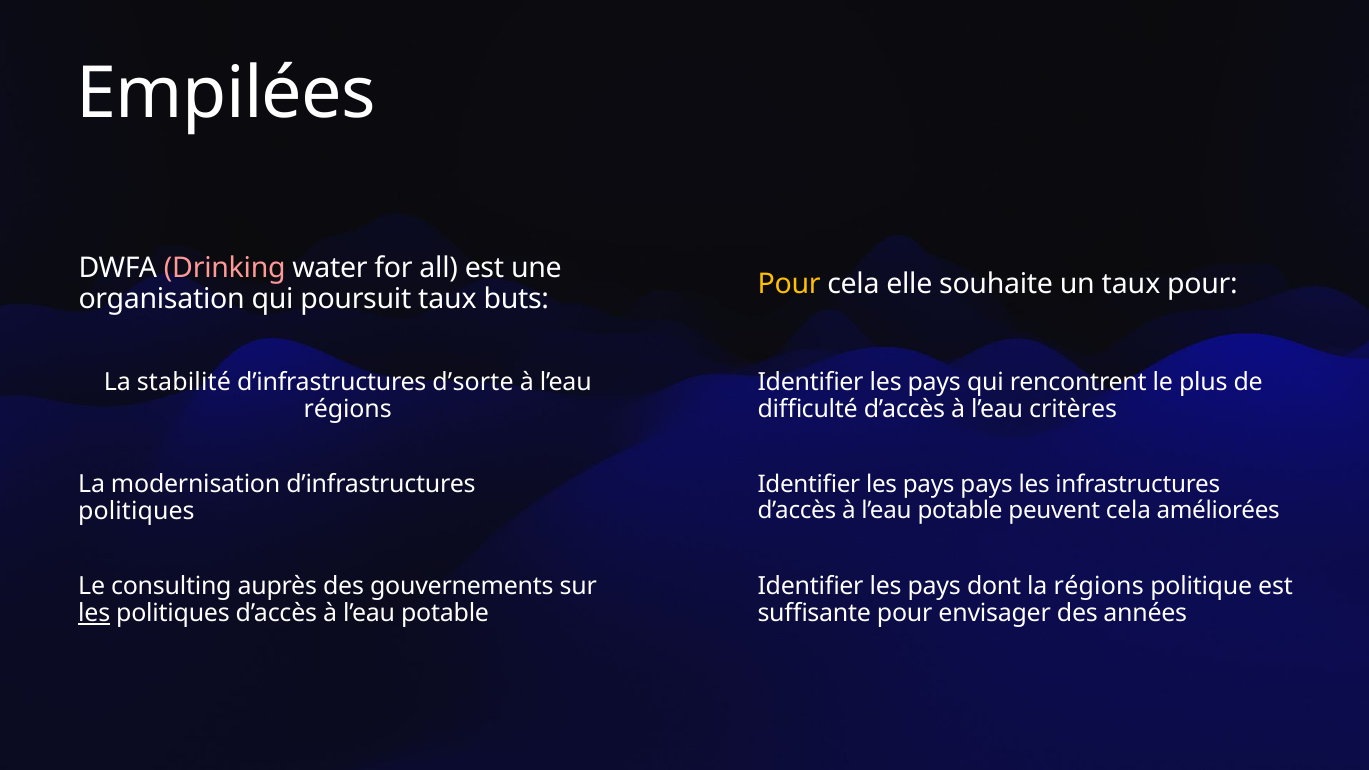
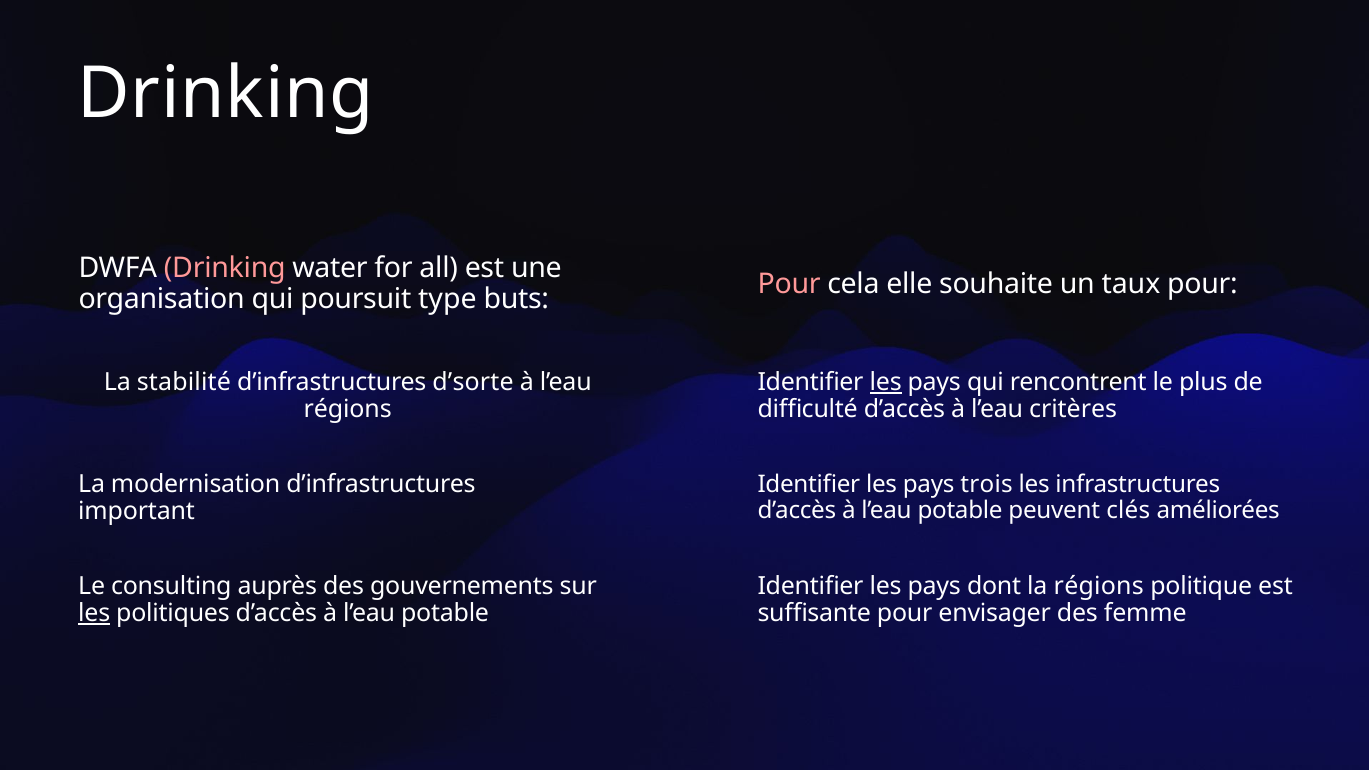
Empilées at (226, 94): Empilées -> Drinking
Pour at (789, 284) colour: yellow -> pink
poursuit taux: taux -> type
les at (886, 382) underline: none -> present
pays pays: pays -> trois
peuvent cela: cela -> clés
politiques at (136, 511): politiques -> important
années: années -> femme
